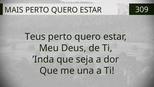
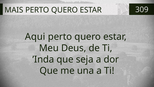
Teus: Teus -> Aqui
